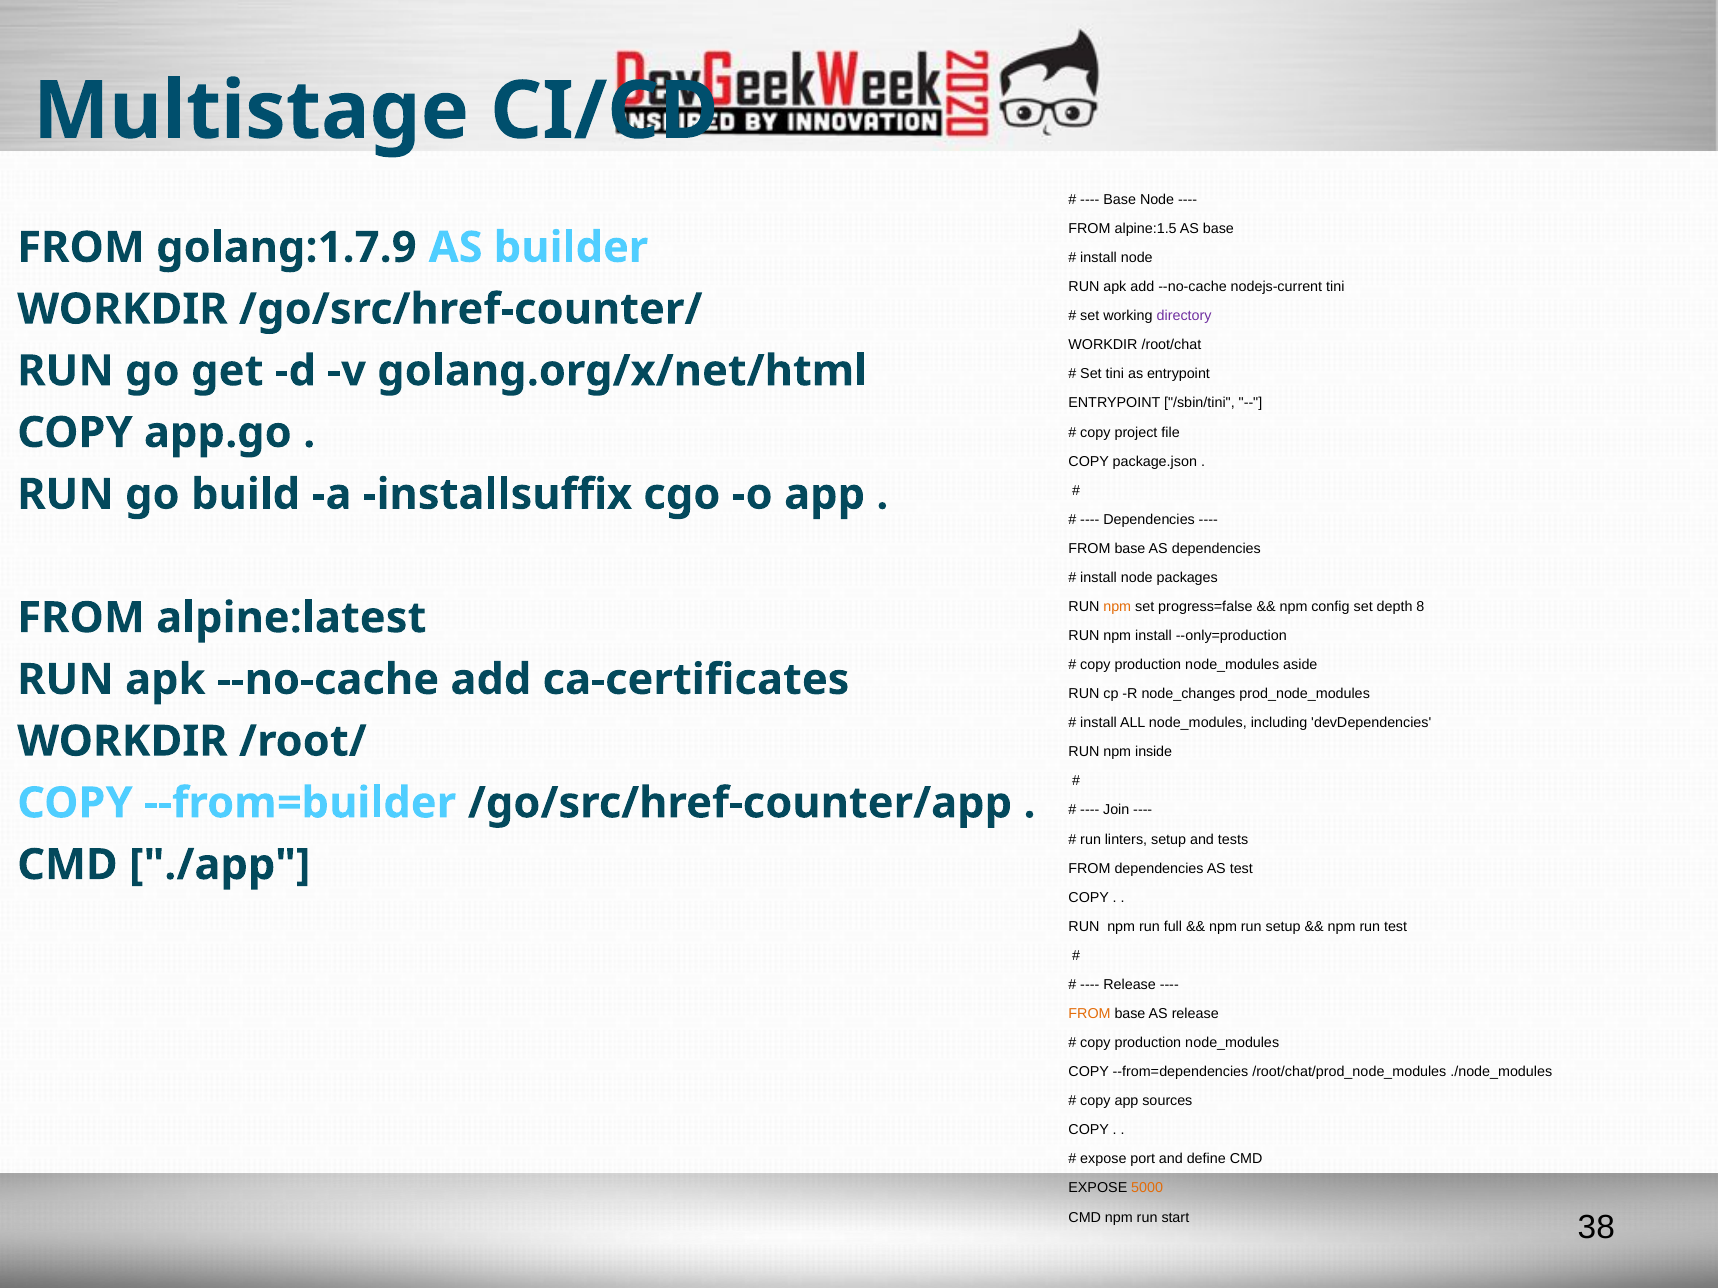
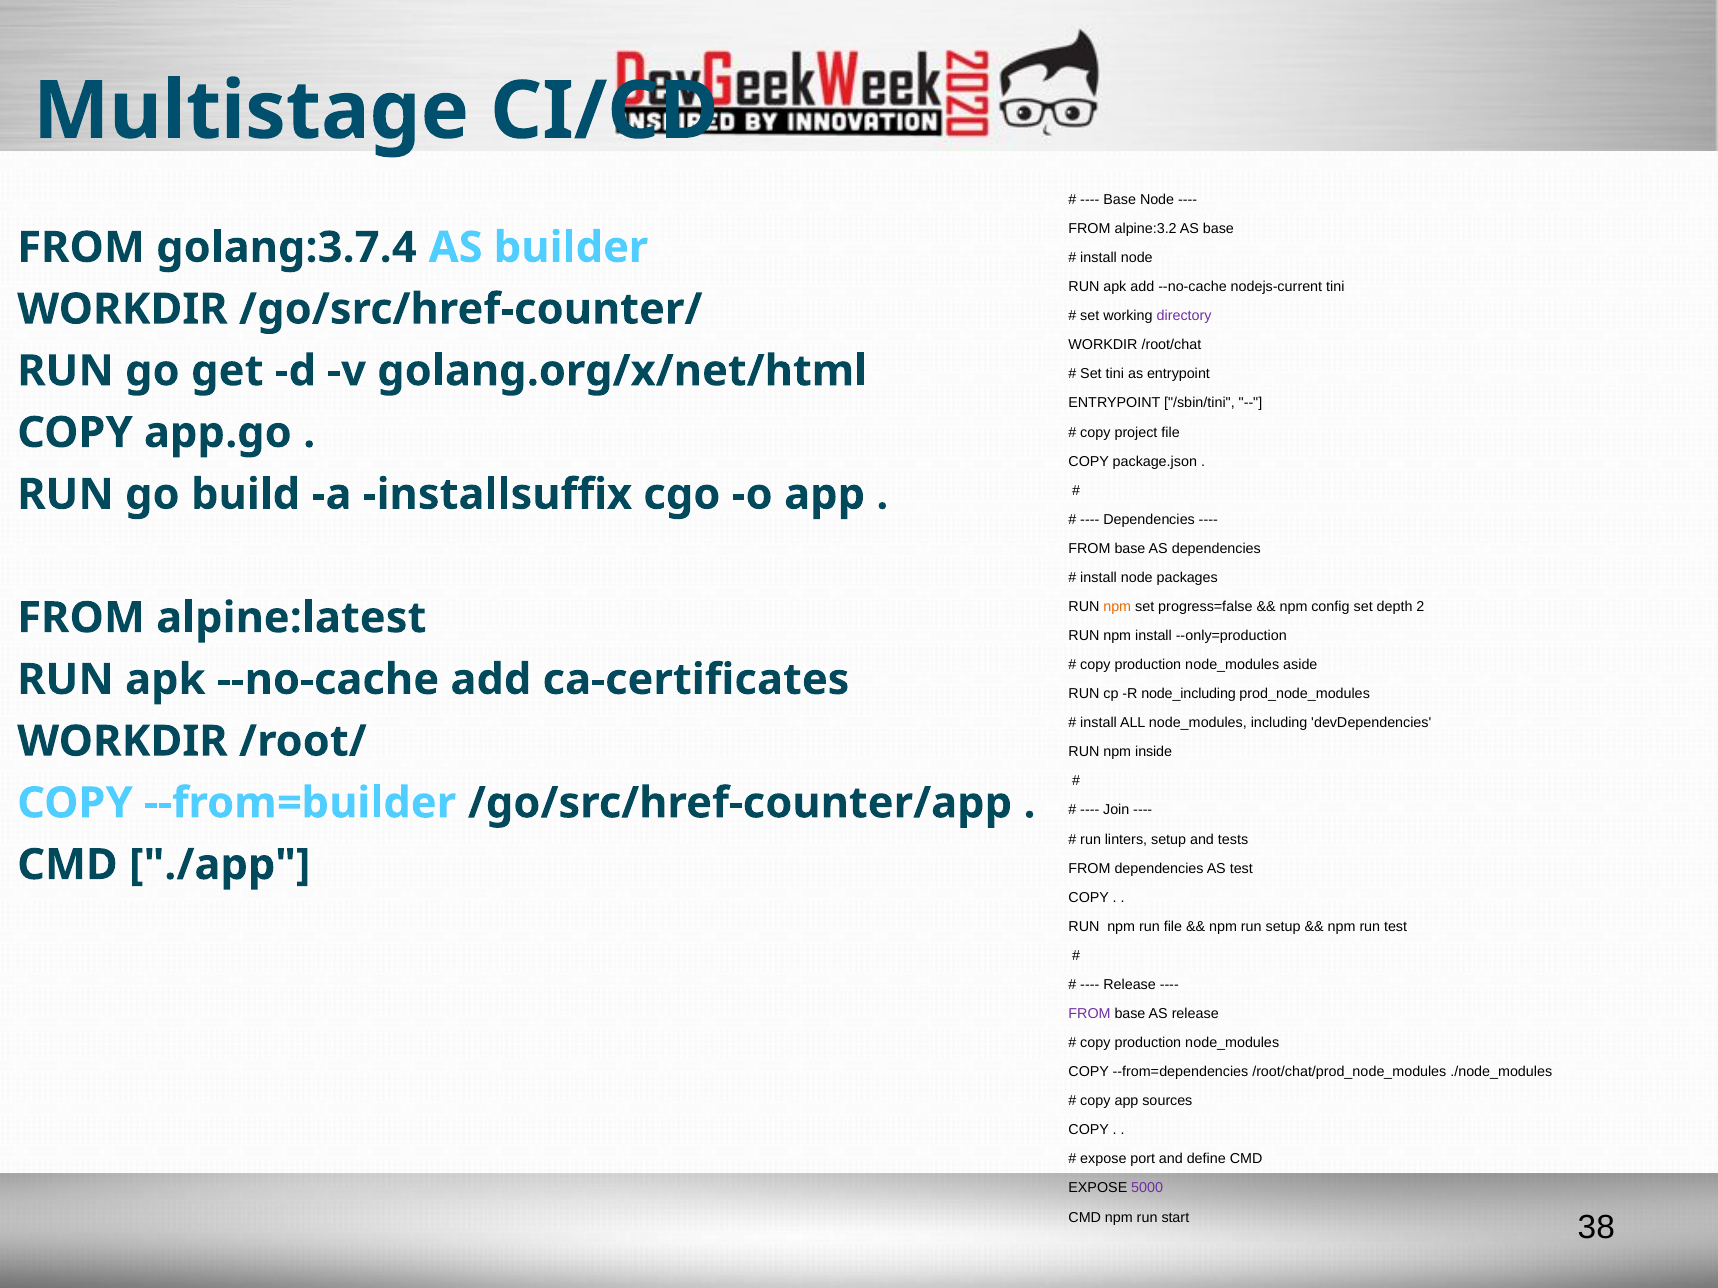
alpine:1.5: alpine:1.5 -> alpine:3.2
golang:1.7.9: golang:1.7.9 -> golang:3.7.4
8: 8 -> 2
node_changes: node_changes -> node_including
run full: full -> file
FROM at (1090, 1014) colour: orange -> purple
5000 colour: orange -> purple
